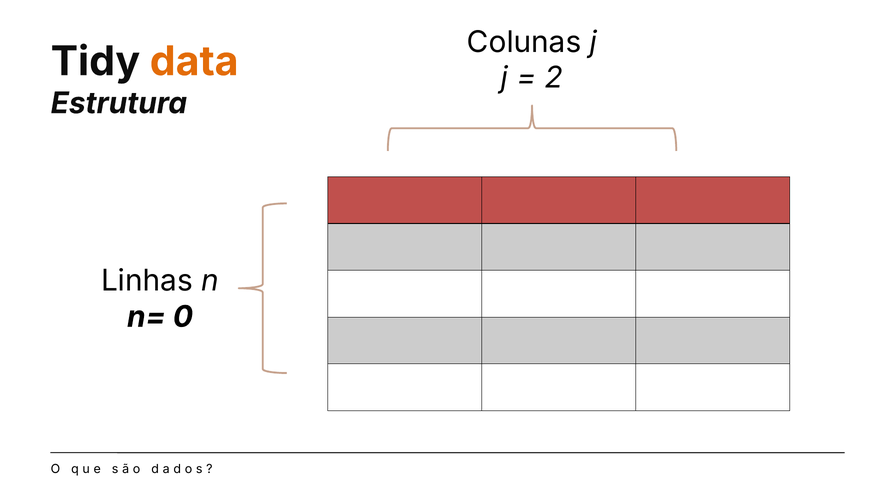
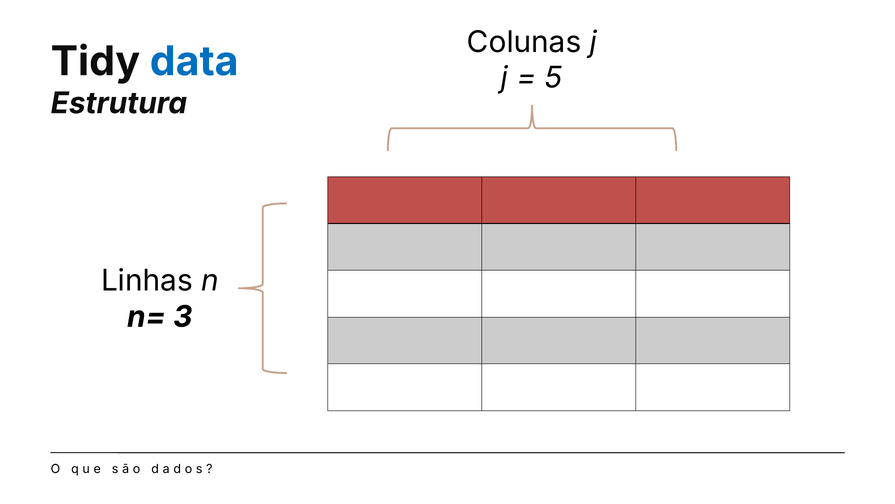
data colour: orange -> blue
2: 2 -> 5
0: 0 -> 3
